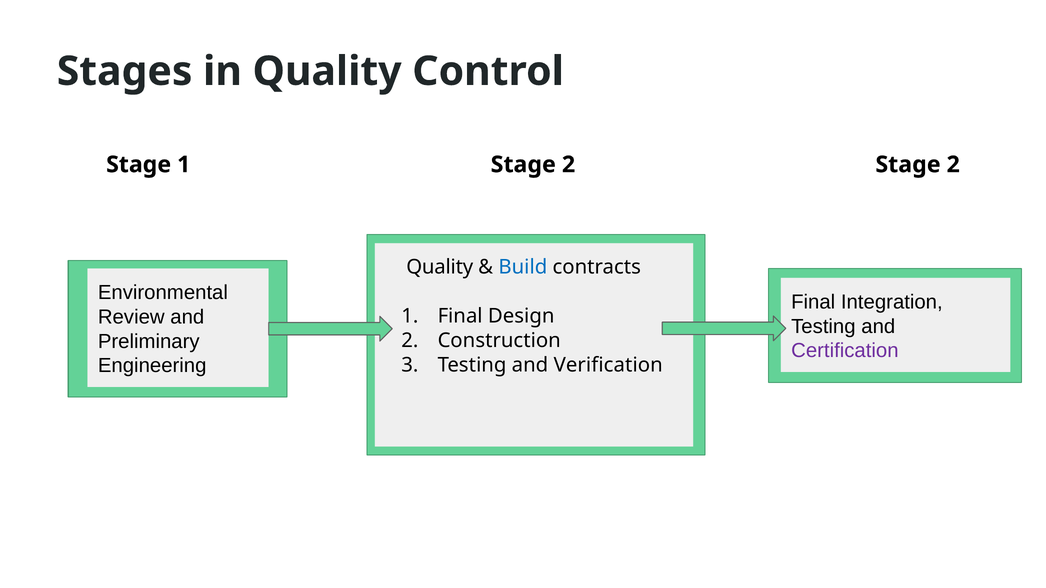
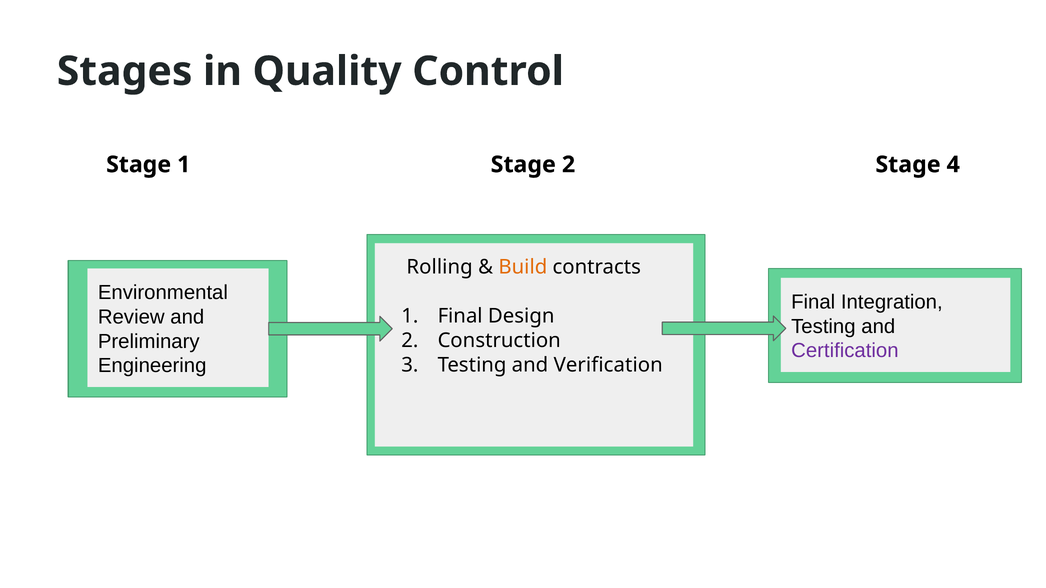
2 Stage 2: 2 -> 4
Quality at (440, 267): Quality -> Rolling
Build colour: blue -> orange
